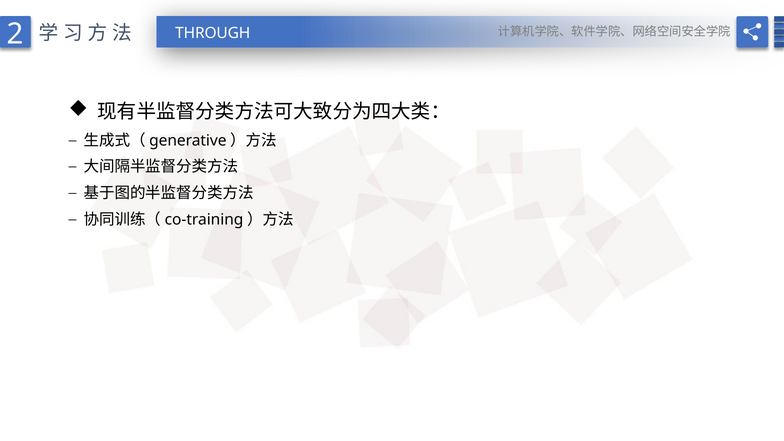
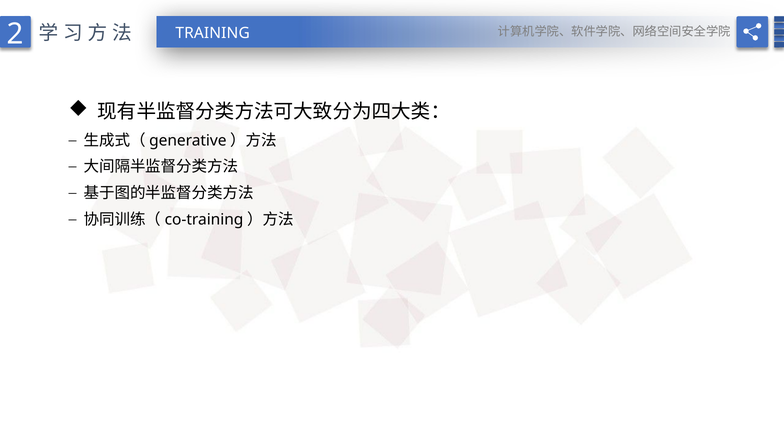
THROUGH: THROUGH -> TRAINING
